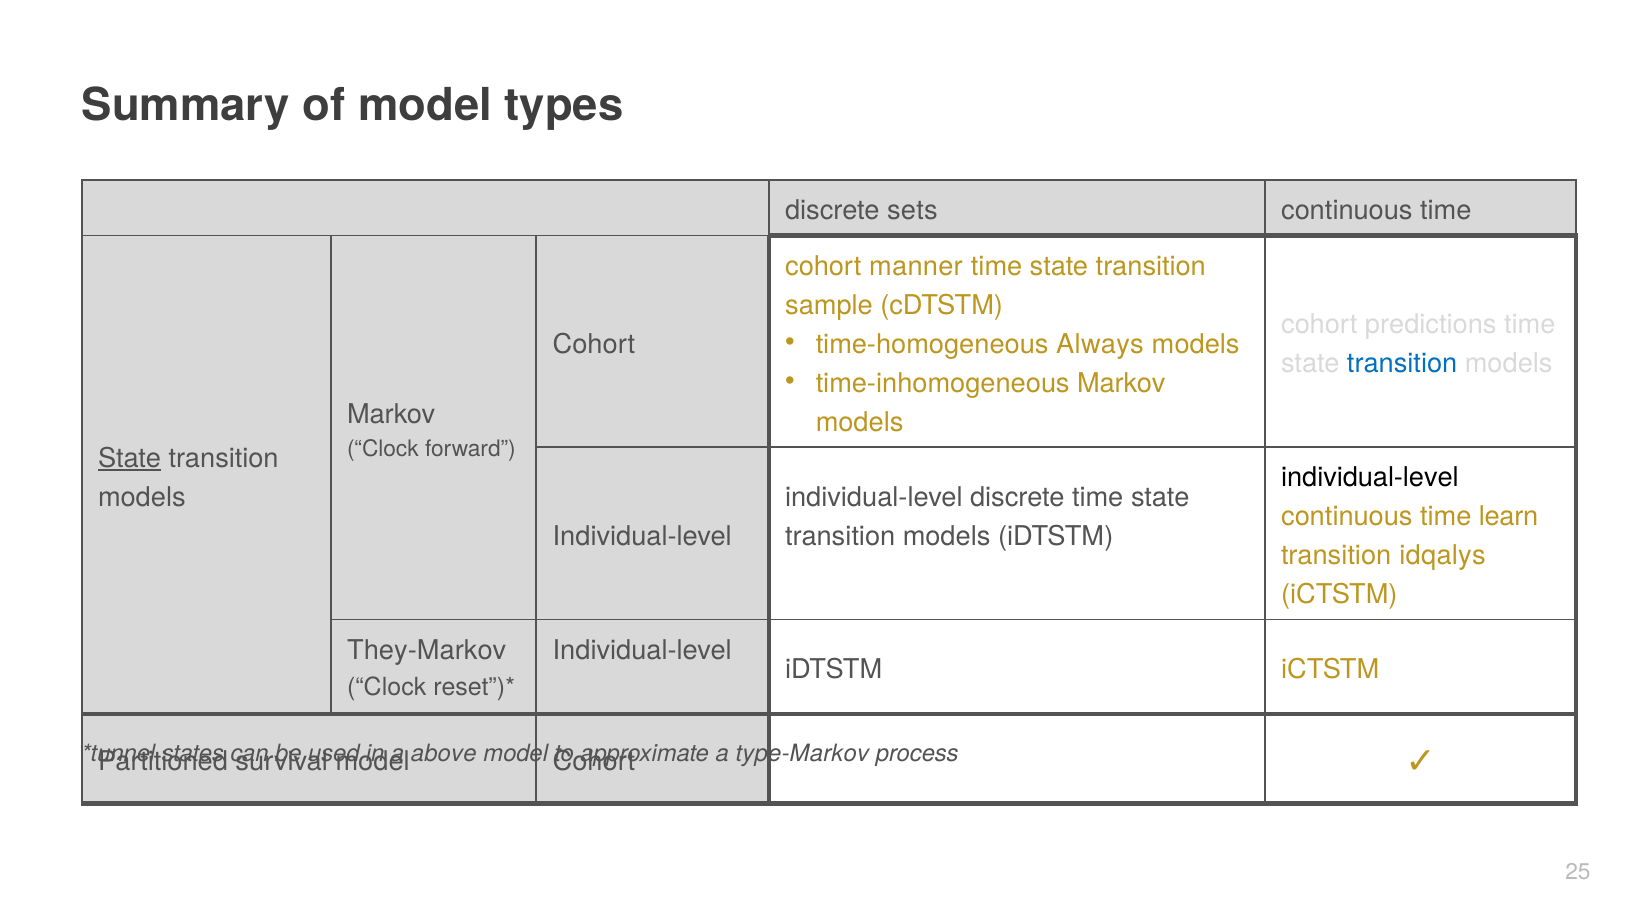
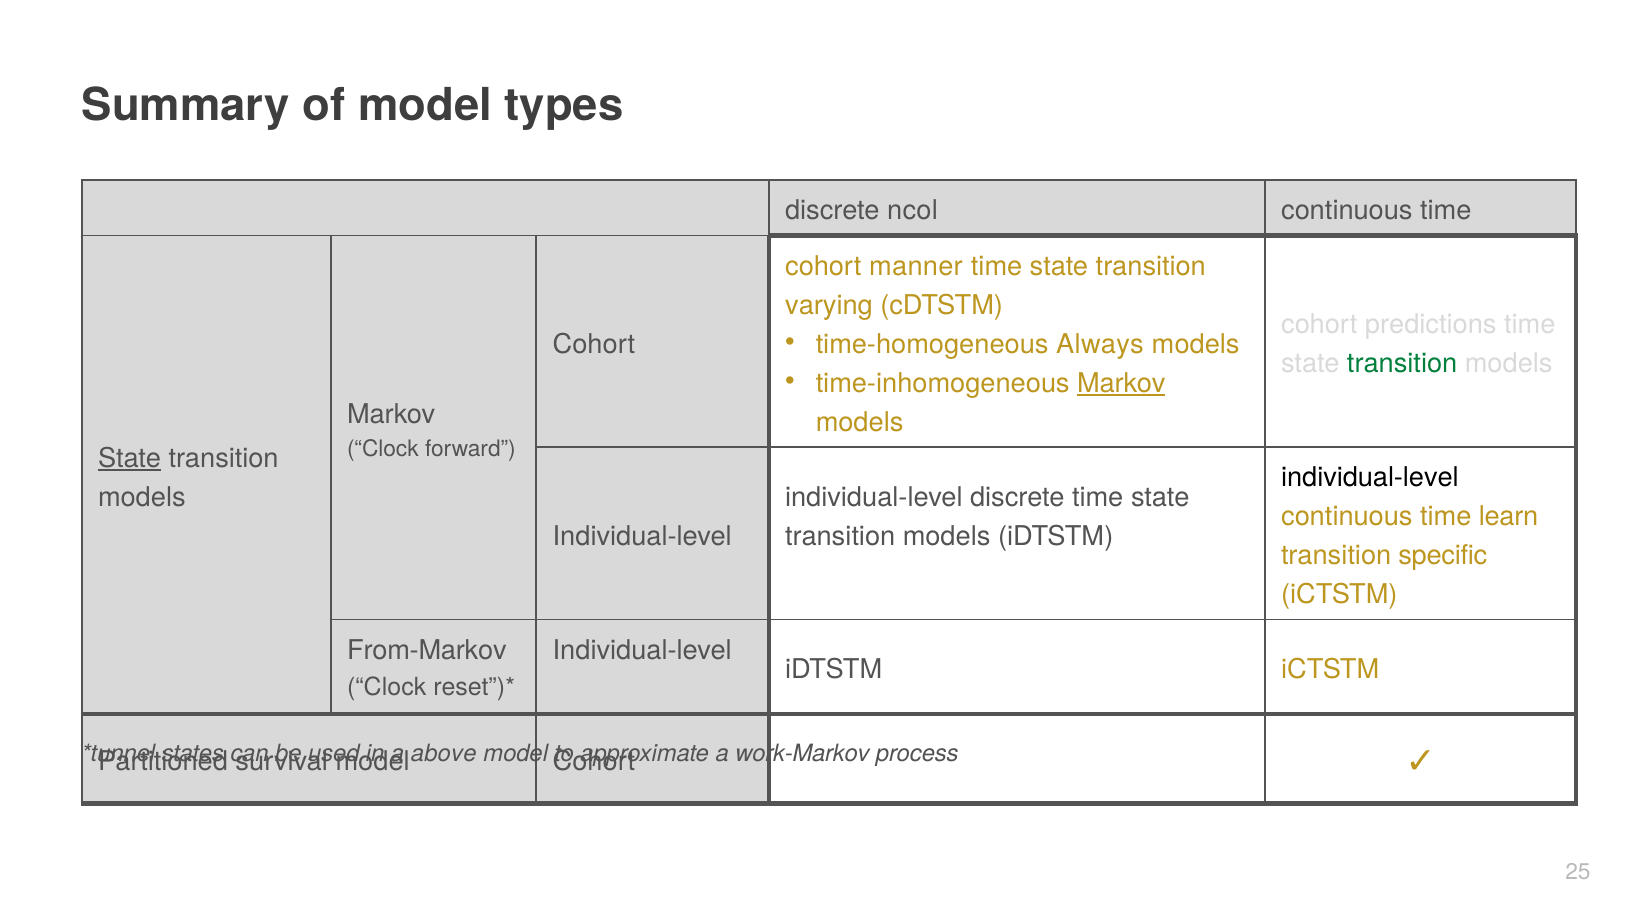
sets: sets -> ncol
sample: sample -> varying
transition at (1402, 363) colour: blue -> green
Markov at (1121, 383) underline: none -> present
idqalys: idqalys -> specific
They-Markov: They-Markov -> From-Markov
type-Markov: type-Markov -> work-Markov
